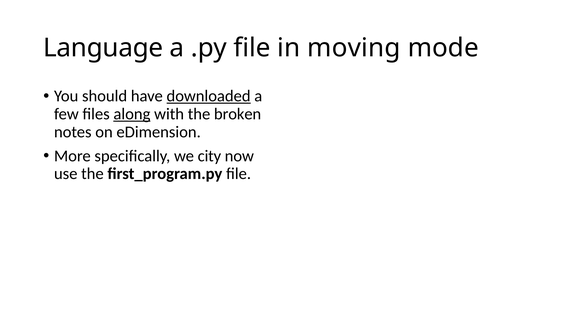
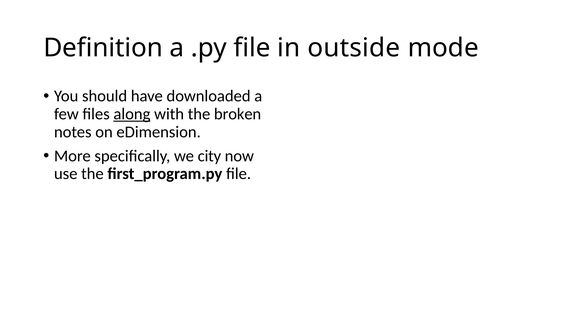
Language: Language -> Definition
moving: moving -> outside
downloaded underline: present -> none
